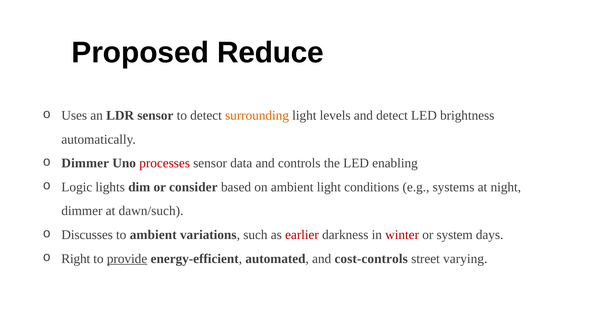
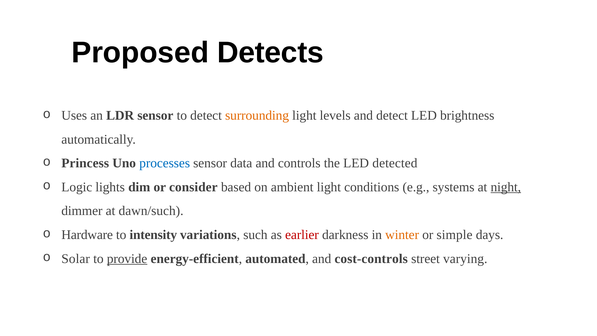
Reduce: Reduce -> Detects
Dimmer at (85, 163): Dimmer -> Princess
processes colour: red -> blue
enabling: enabling -> detected
night underline: none -> present
Discusses: Discusses -> Hardware
to ambient: ambient -> intensity
winter colour: red -> orange
system: system -> simple
Right: Right -> Solar
